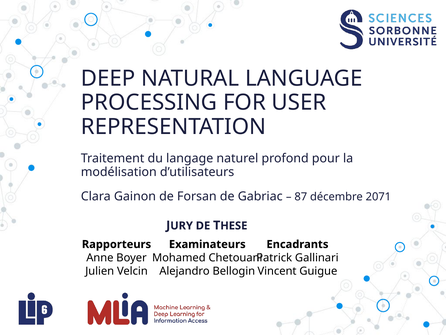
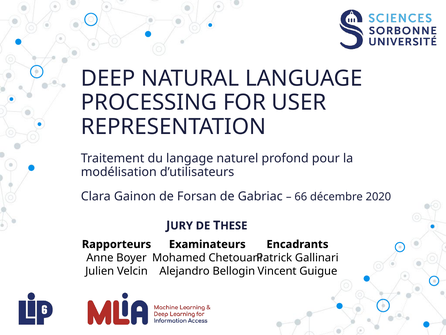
87: 87 -> 66
2071: 2071 -> 2020
